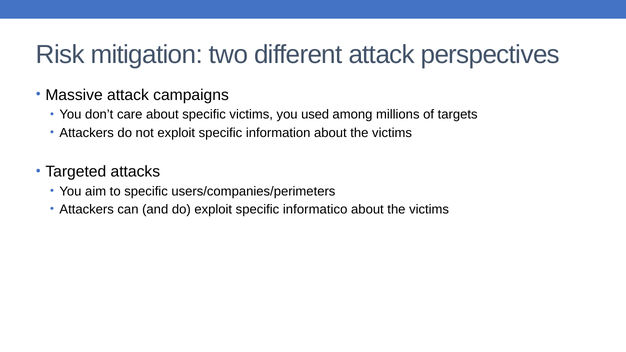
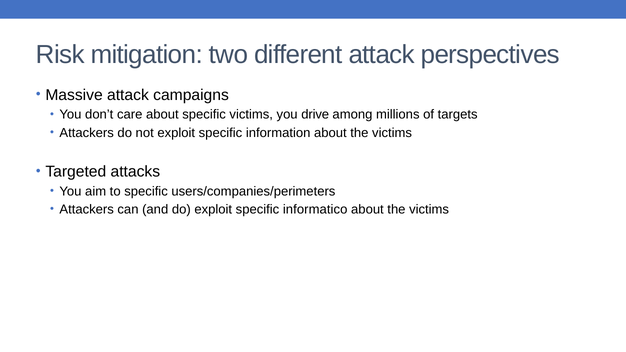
used: used -> drive
